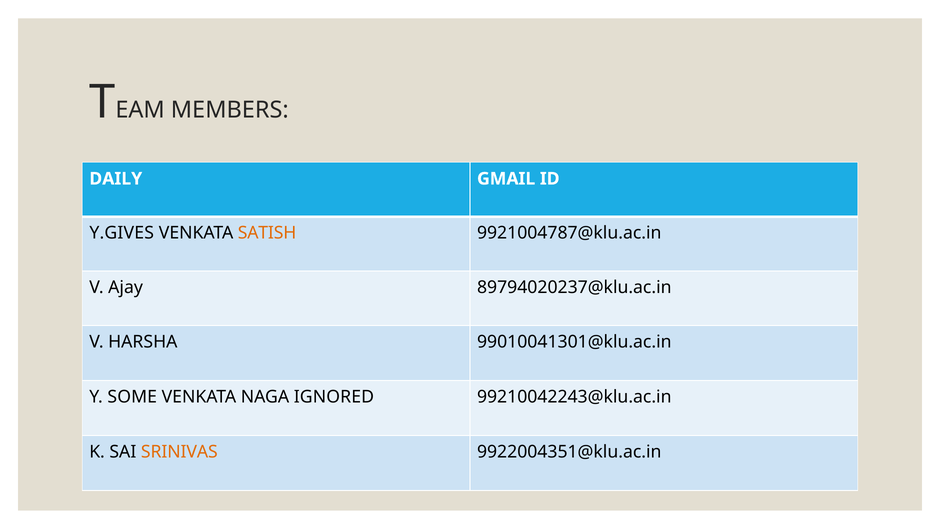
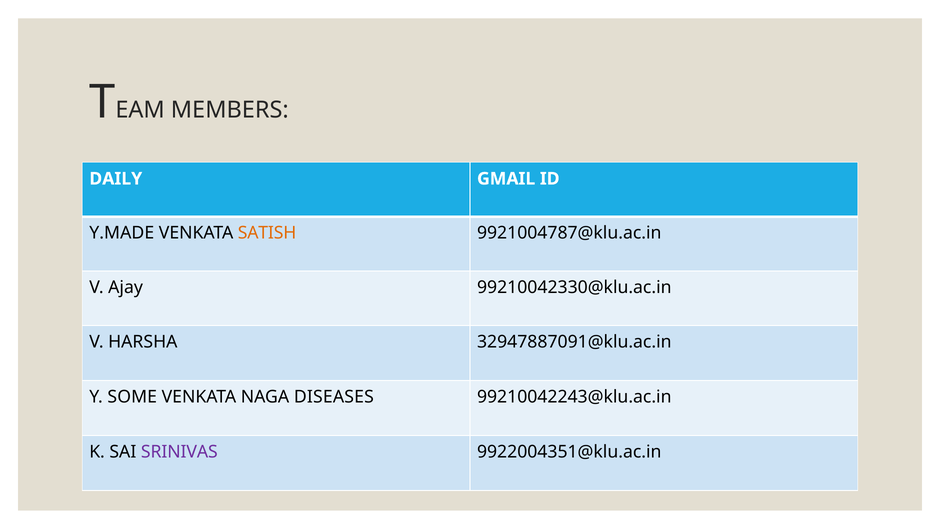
Y.GIVES: Y.GIVES -> Y.MADE
89794020237@klu.ac.in: 89794020237@klu.ac.in -> 99210042330@klu.ac.in
99010041301@klu.ac.in: 99010041301@klu.ac.in -> 32947887091@klu.ac.in
IGNORED: IGNORED -> DISEASES
SRINIVAS colour: orange -> purple
